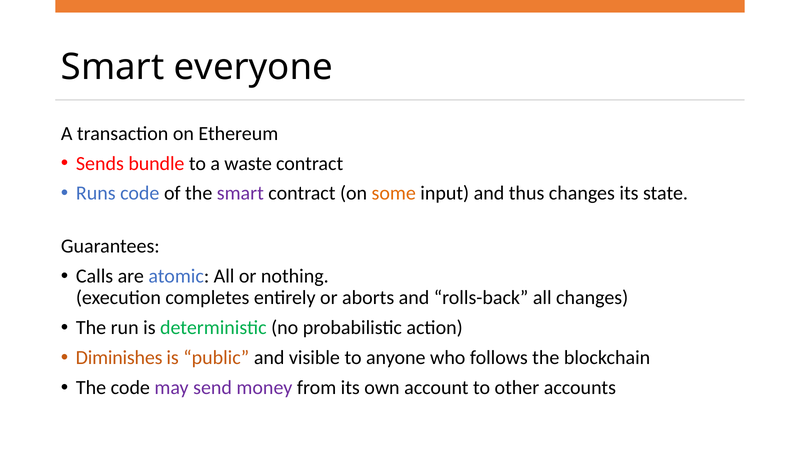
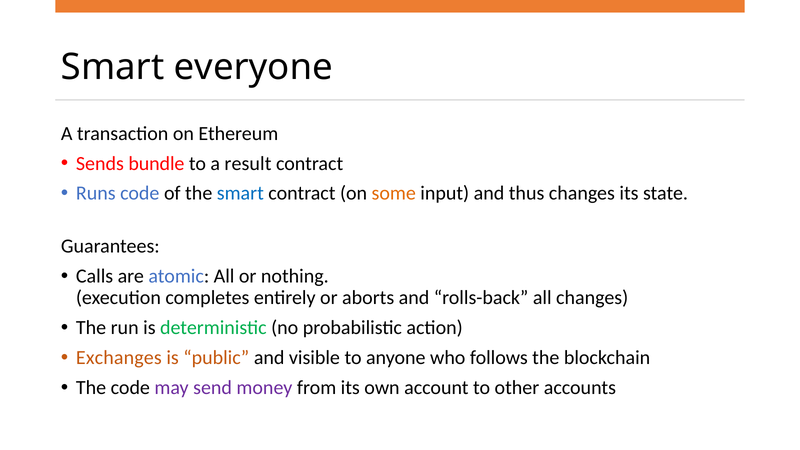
waste: waste -> result
smart at (240, 193) colour: purple -> blue
Diminishes: Diminishes -> Exchanges
